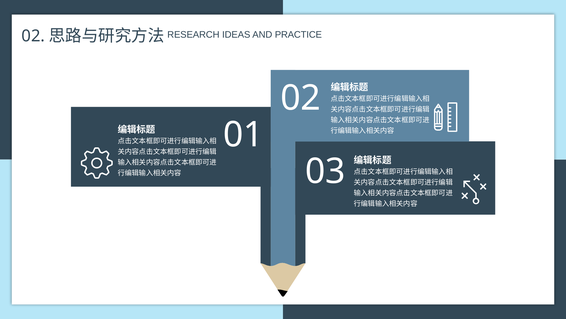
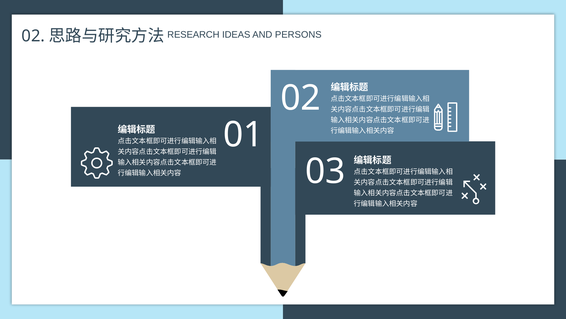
PRACTICE: PRACTICE -> PERSONS
